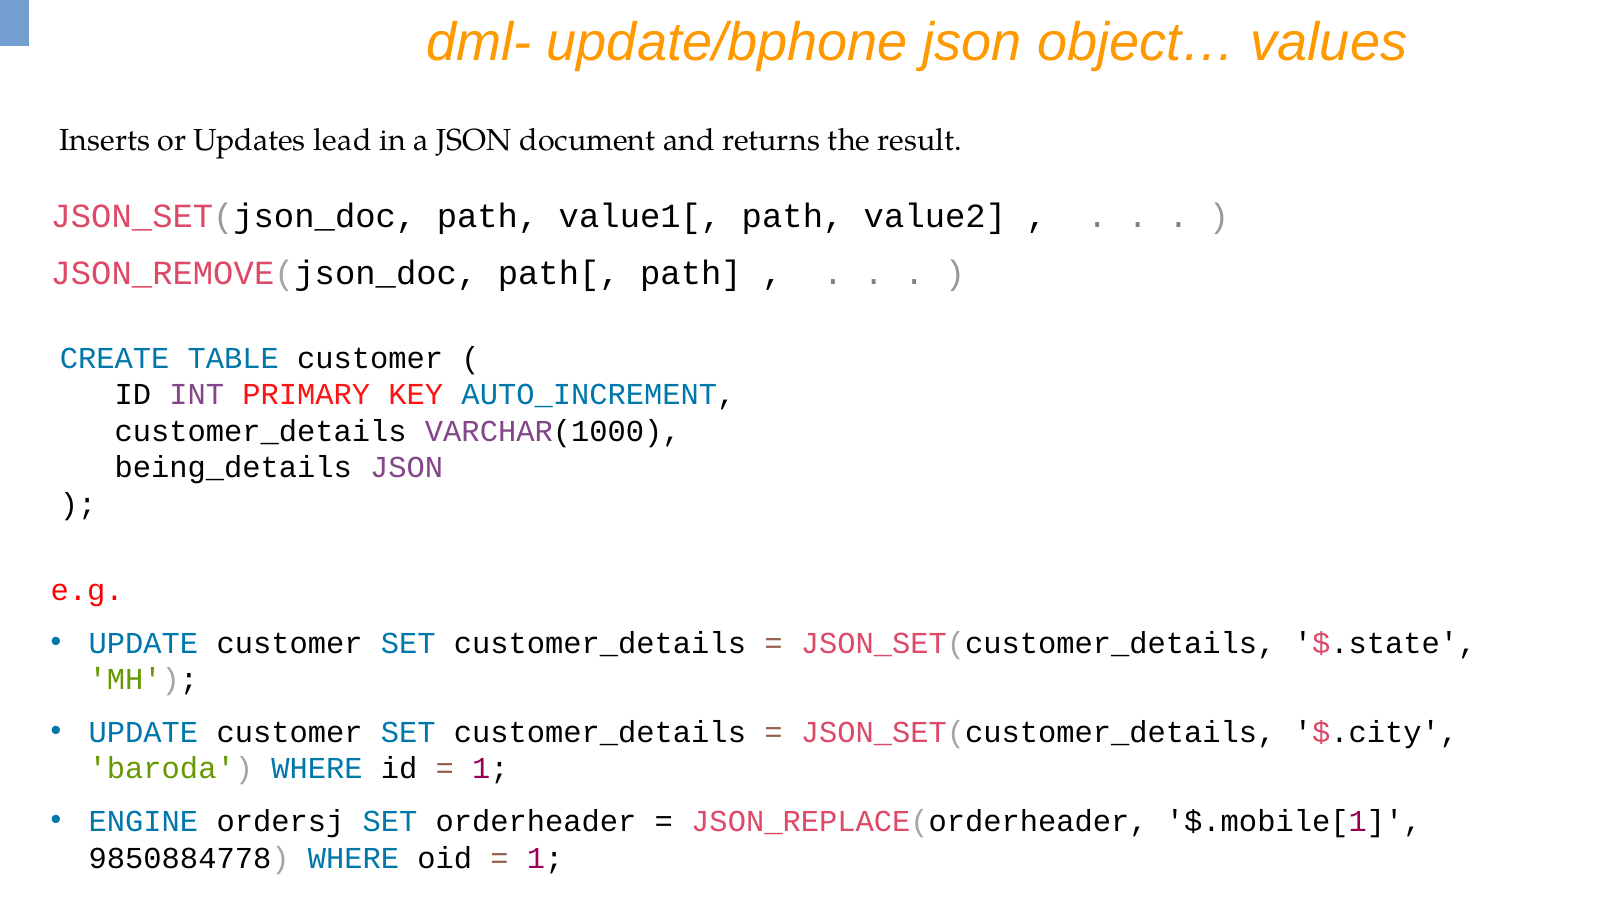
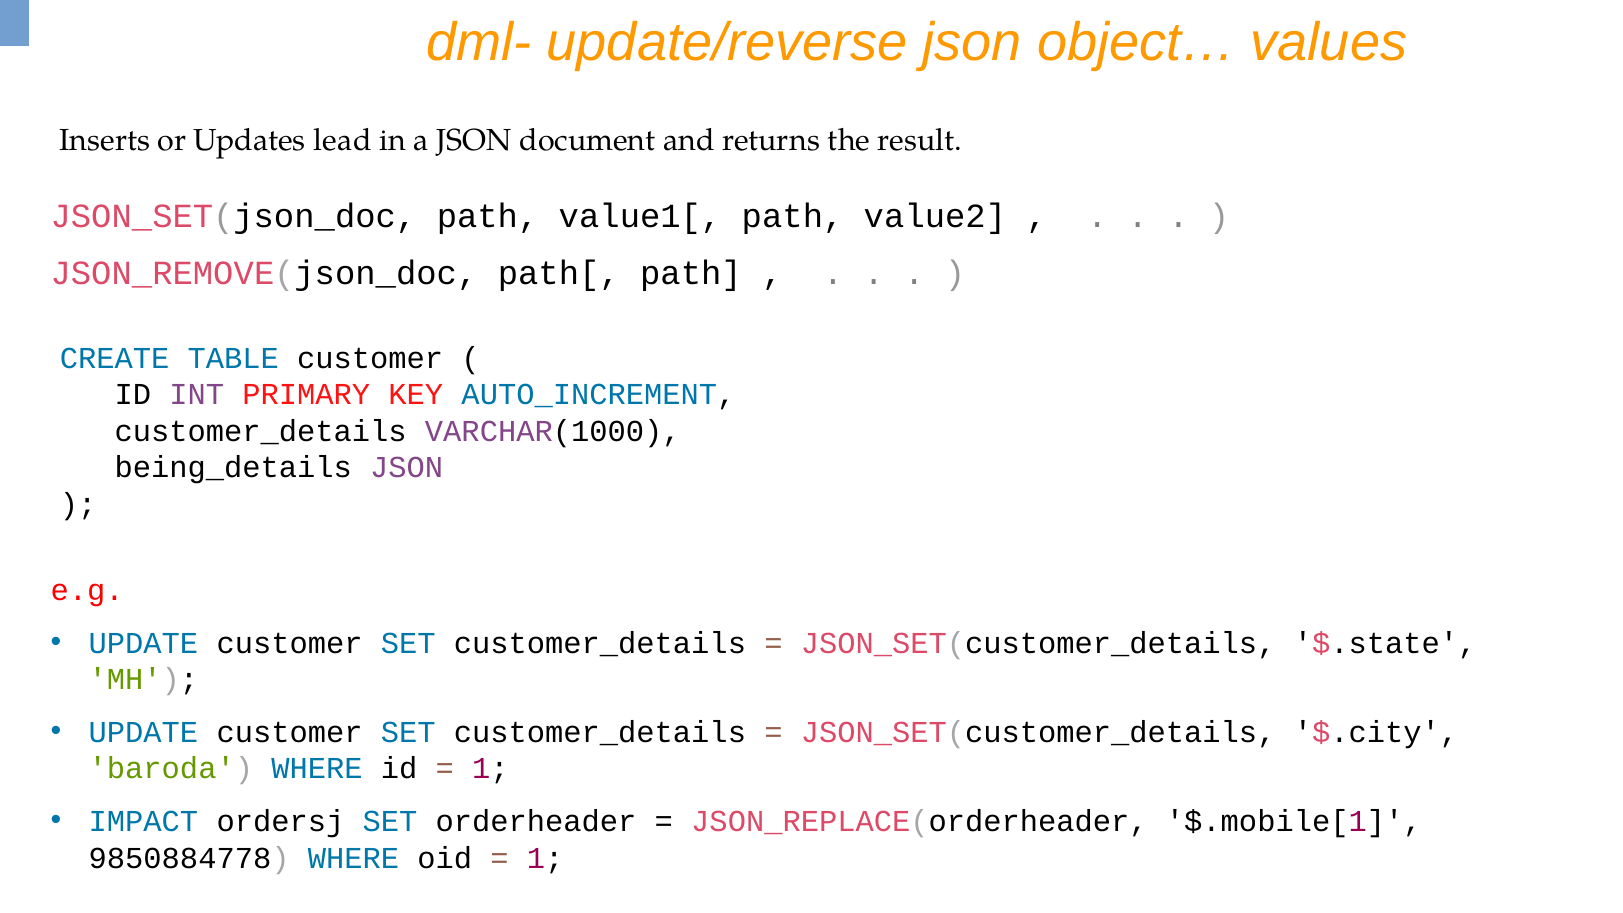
update/bphone: update/bphone -> update/reverse
ENGINE: ENGINE -> IMPACT
